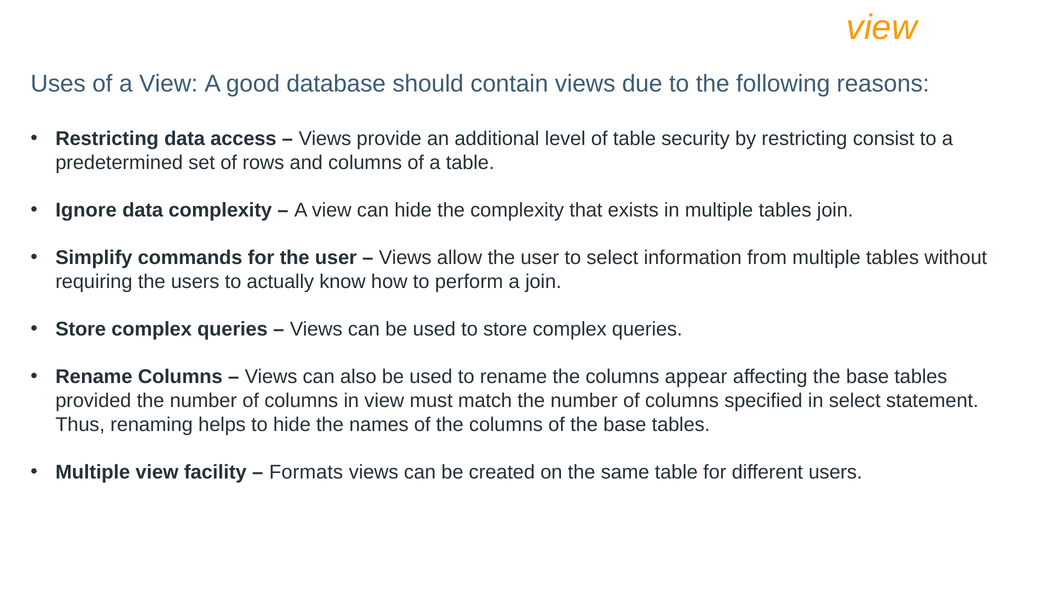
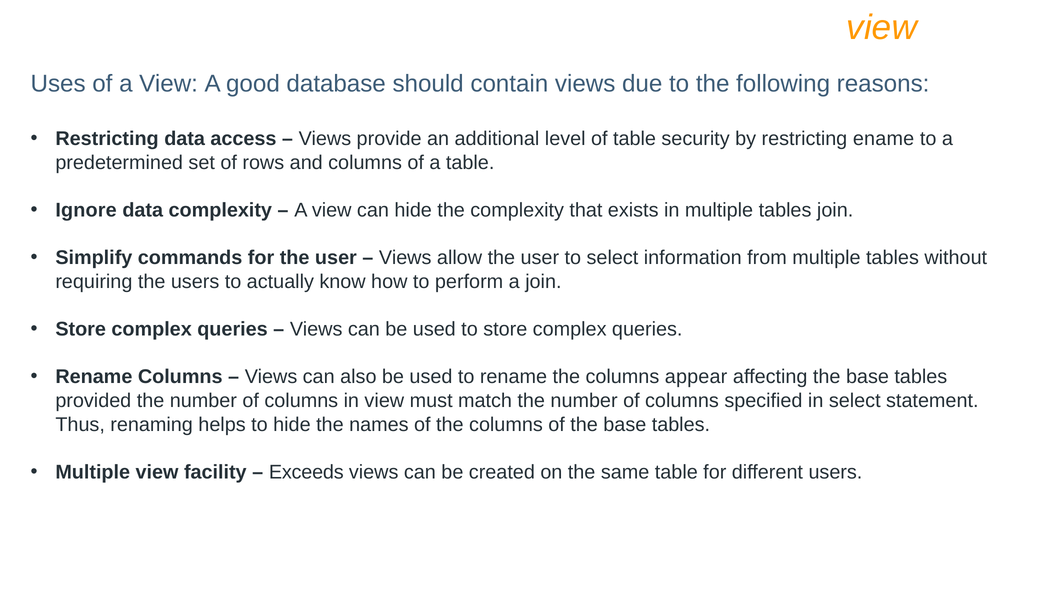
consist: consist -> ename
Formats: Formats -> Exceeds
